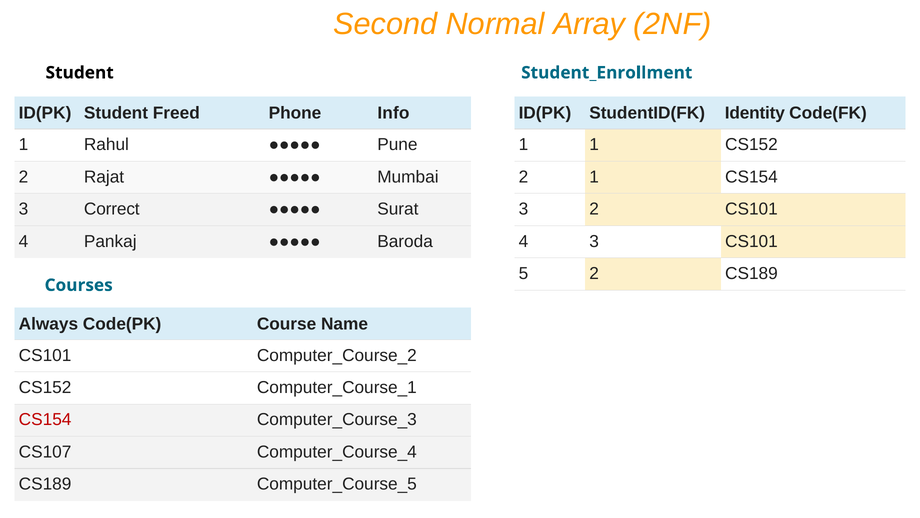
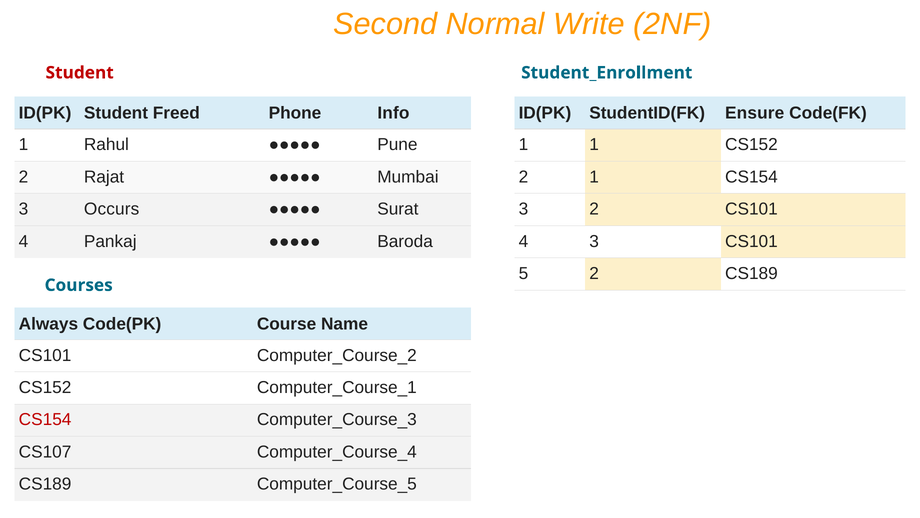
Array: Array -> Write
Student at (80, 73) colour: black -> red
Identity: Identity -> Ensure
Correct: Correct -> Occurs
